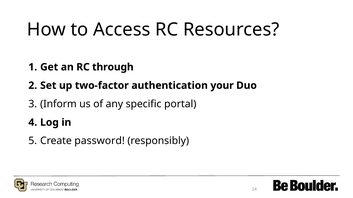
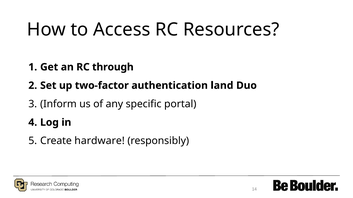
your: your -> land
password: password -> hardware
